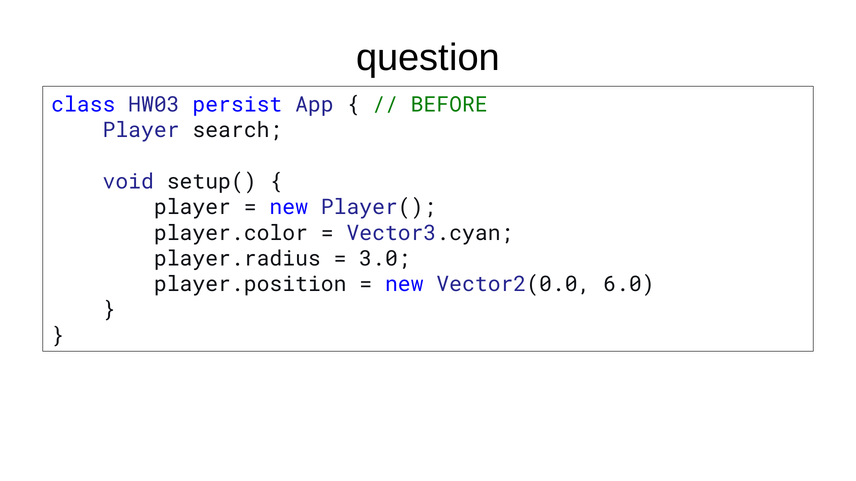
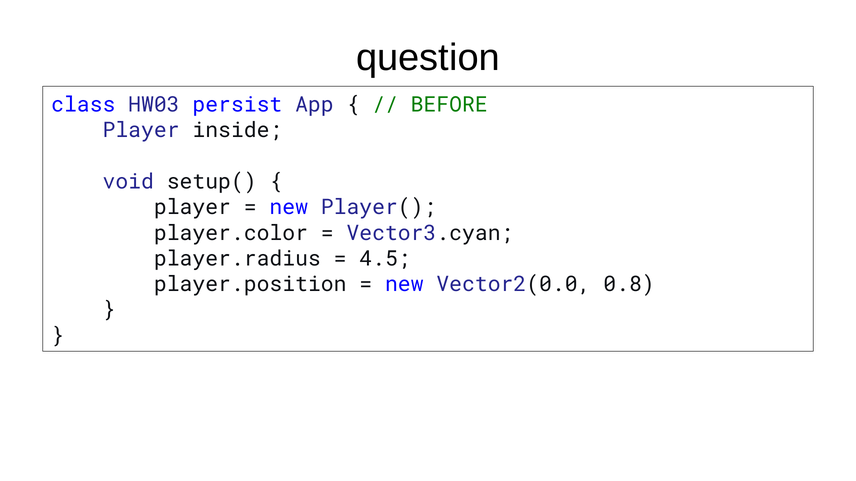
search: search -> inside
3.0: 3.0 -> 4.5
6.0: 6.0 -> 0.8
